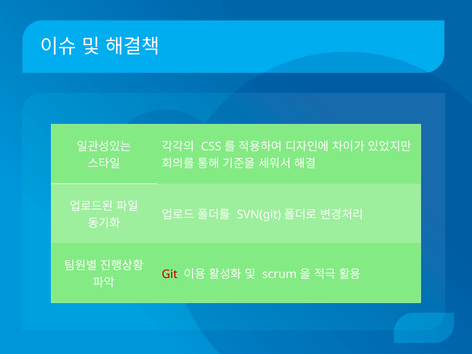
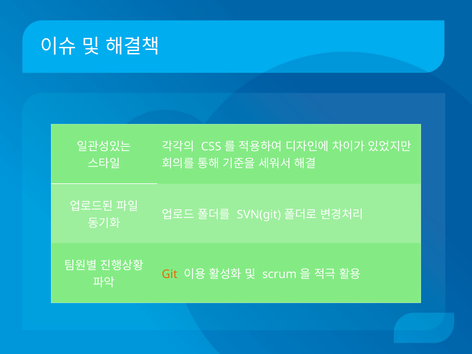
Git colour: red -> orange
